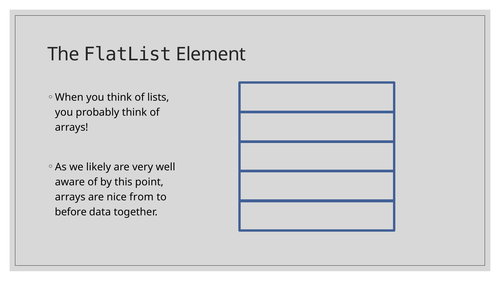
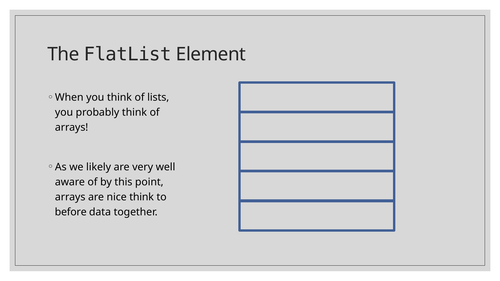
nice from: from -> think
